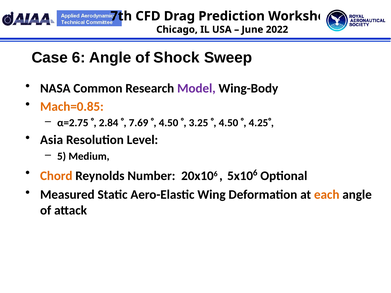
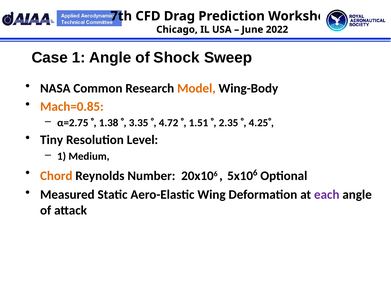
Case 6: 6 -> 1
Model colour: purple -> orange
2.84: 2.84 -> 1.38
7.69: 7.69 -> 3.35
4.50 at (169, 123): 4.50 -> 4.72
3.25: 3.25 -> 1.51
4.50 at (228, 123): 4.50 -> 2.35
Asia: Asia -> Tiny
5 at (62, 156): 5 -> 1
each colour: orange -> purple
